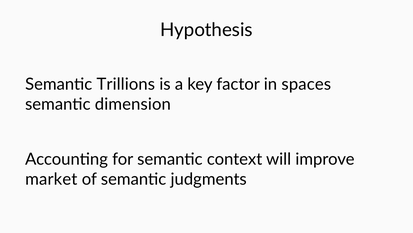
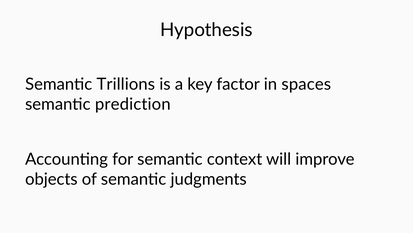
dimension: dimension -> prediction
market: market -> objects
